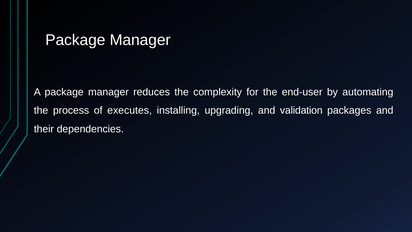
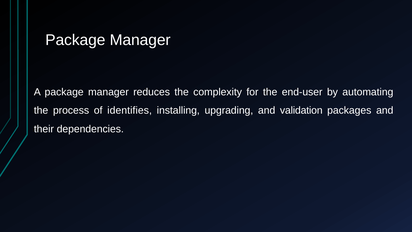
executes: executes -> identifies
